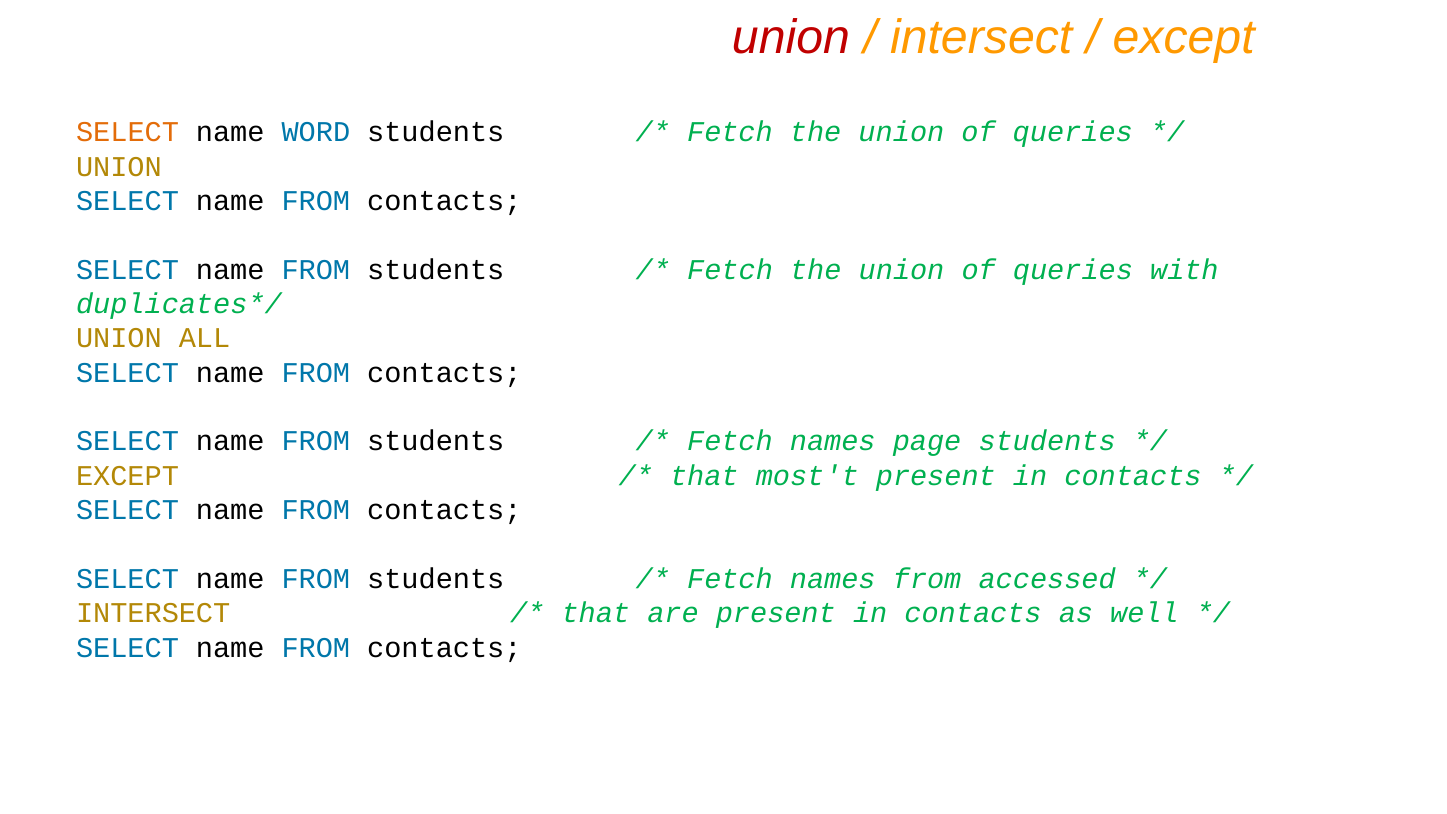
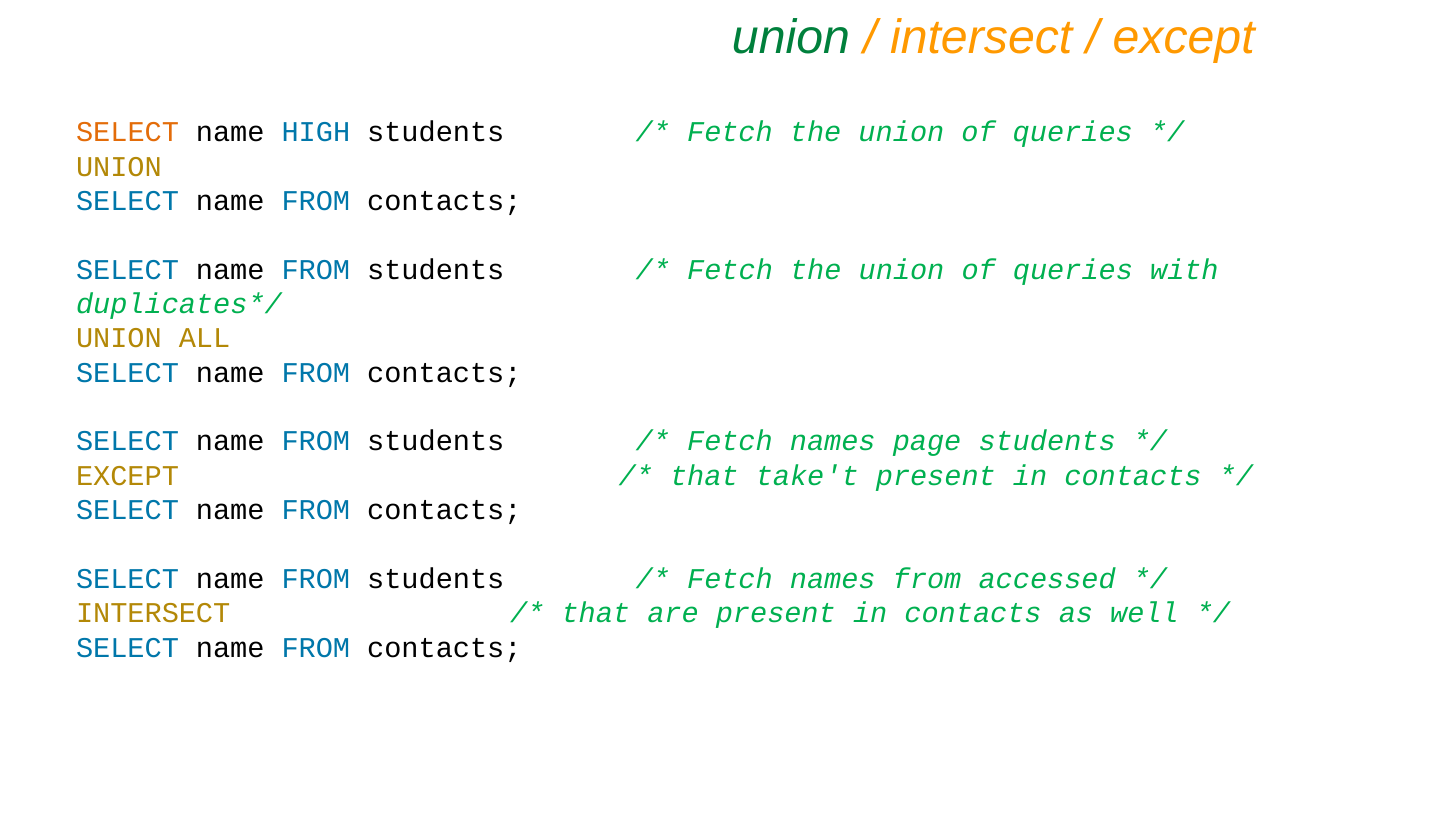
union at (791, 38) colour: red -> green
WORD: WORD -> HIGH
most't: most't -> take't
